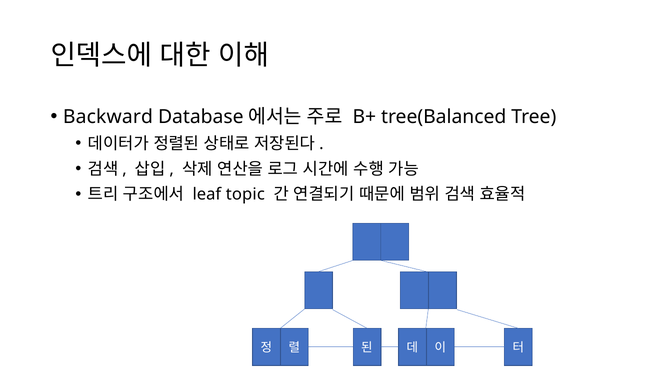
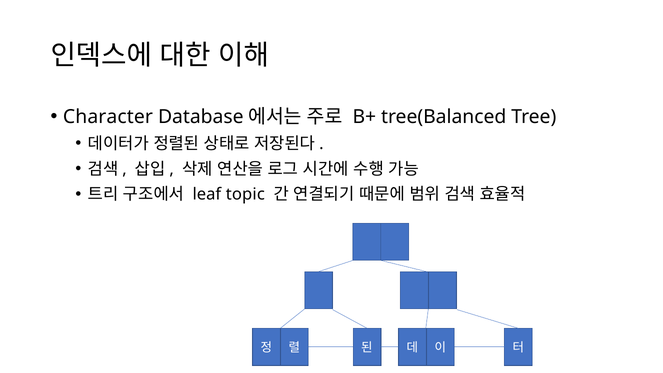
Backward: Backward -> Character
